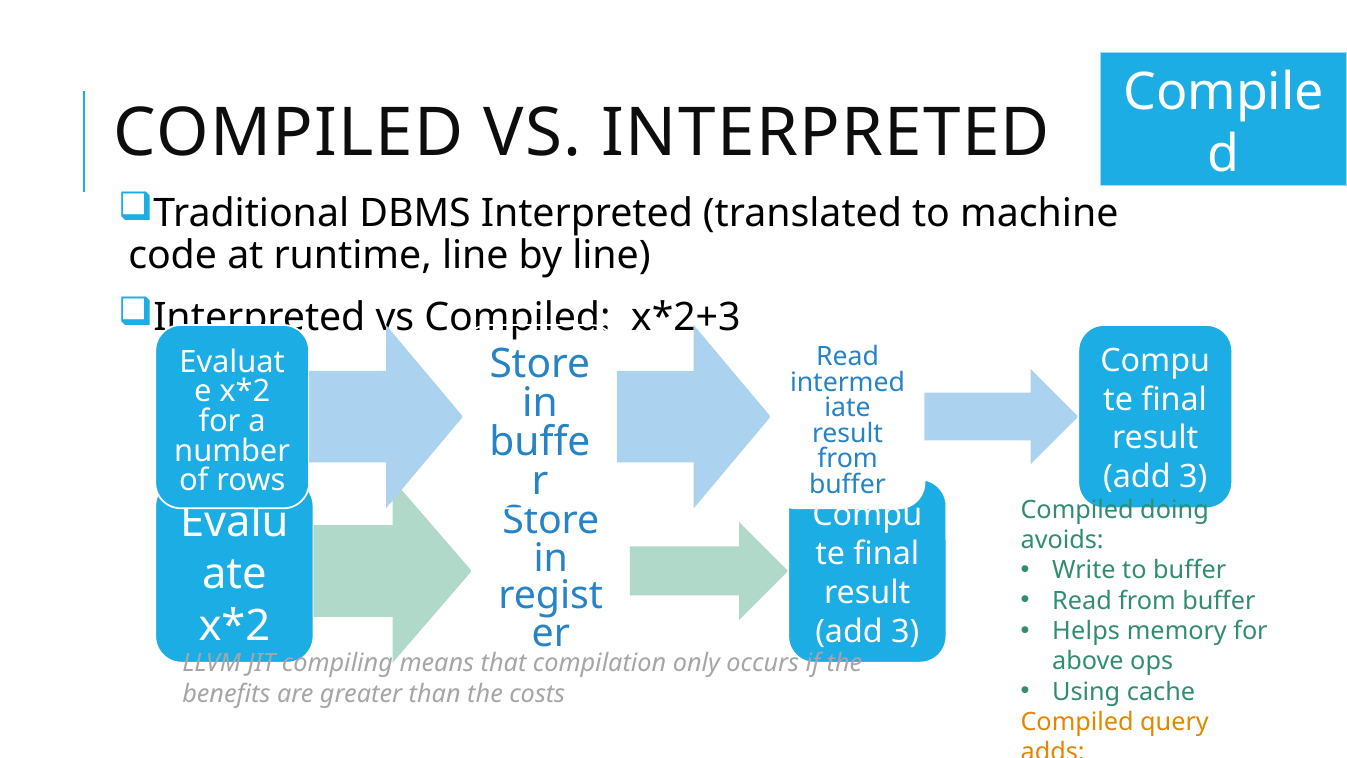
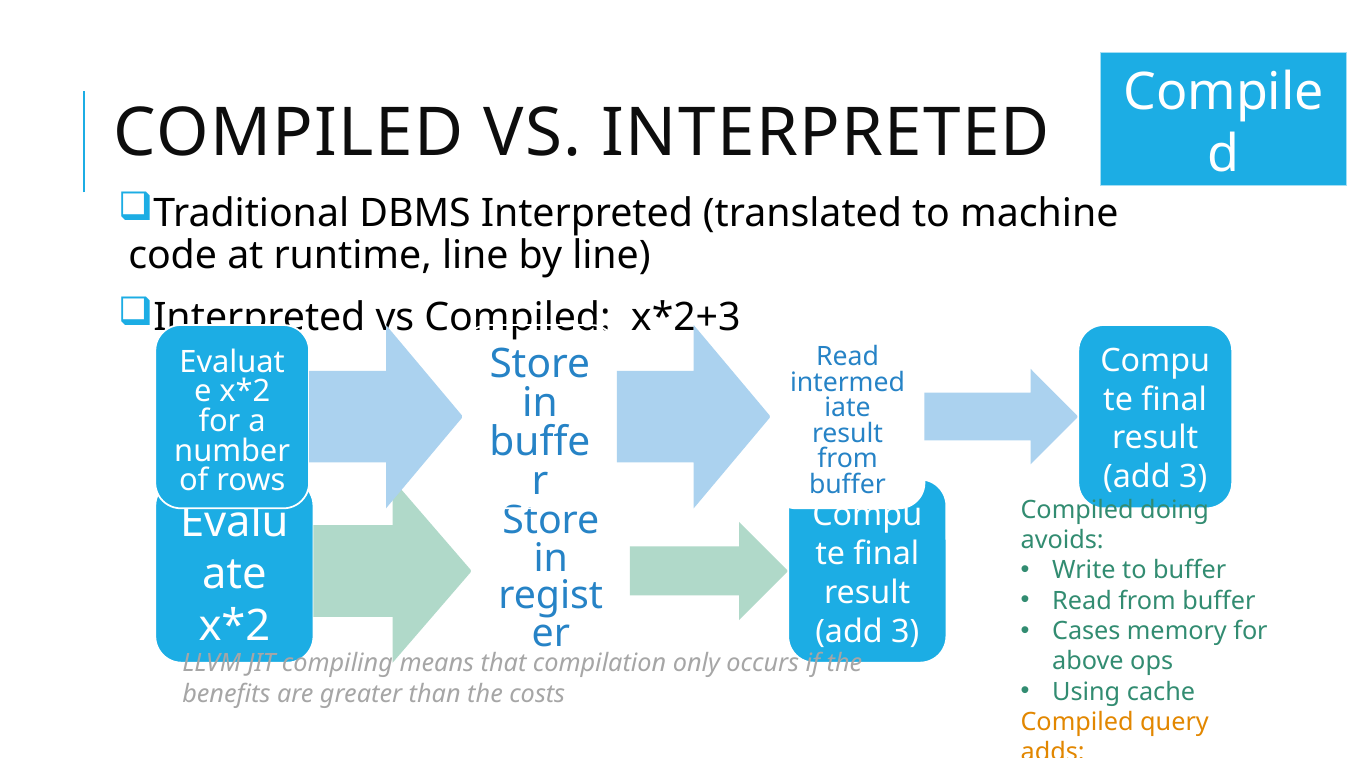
Helps: Helps -> Cases
